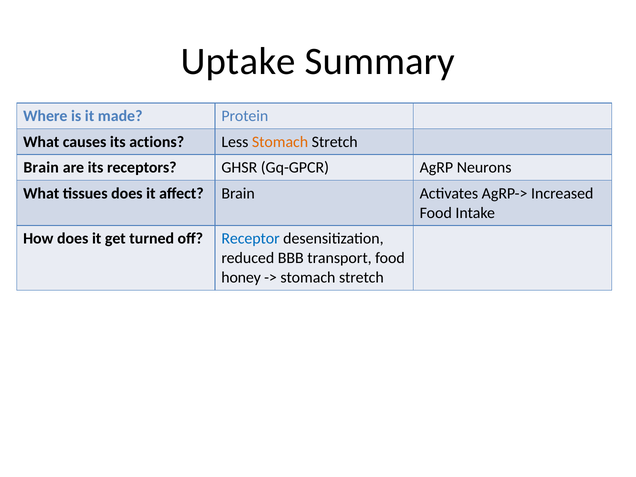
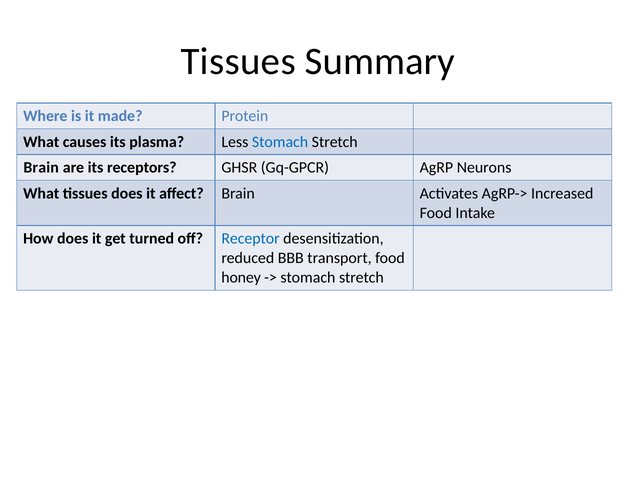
Uptake at (238, 62): Uptake -> Tissues
actions: actions -> plasma
Stomach at (280, 142) colour: orange -> blue
